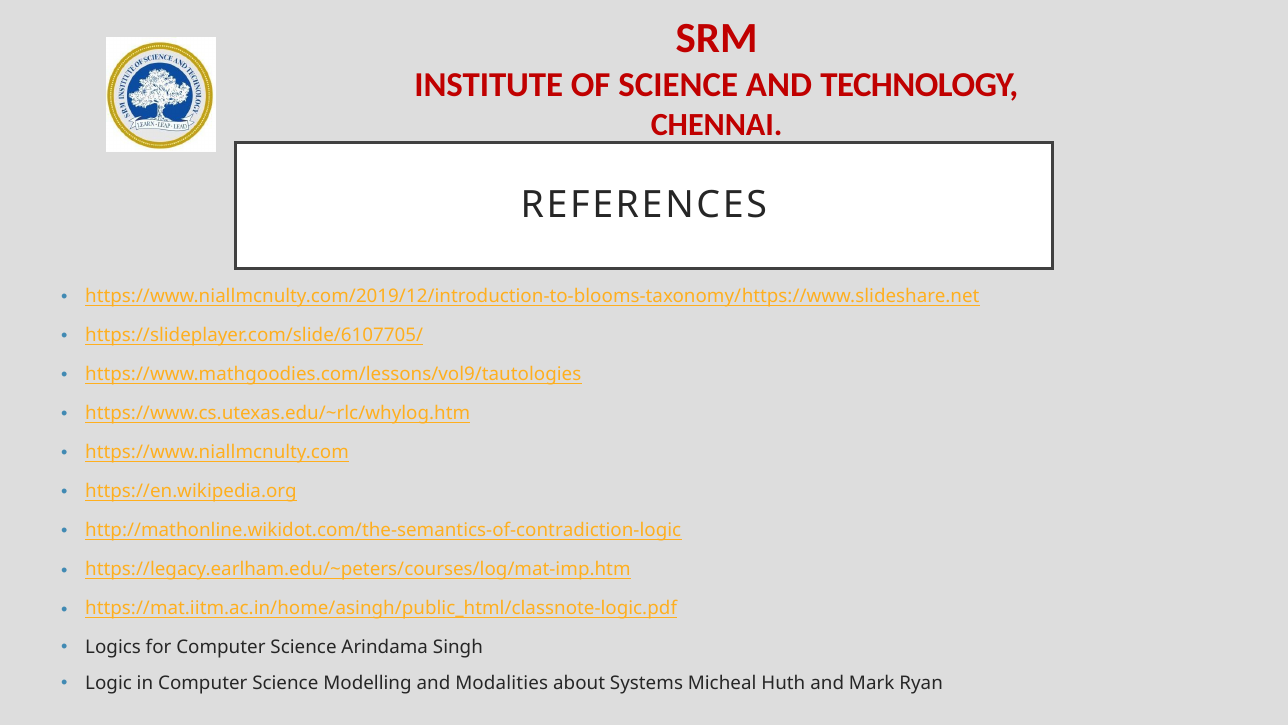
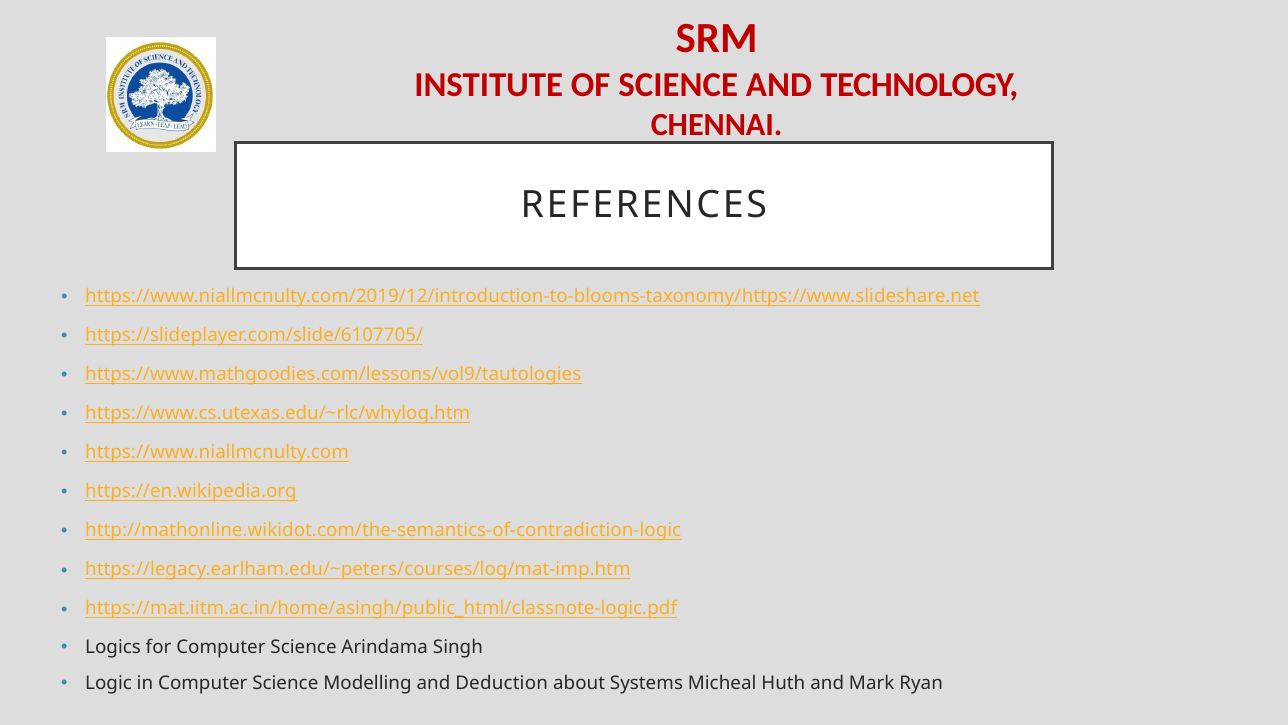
Modalities: Modalities -> Deduction
